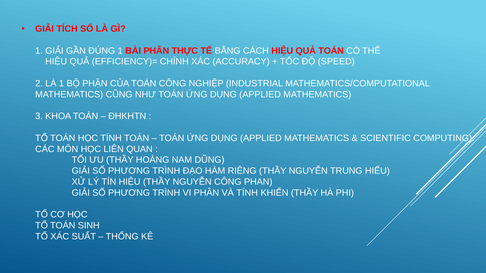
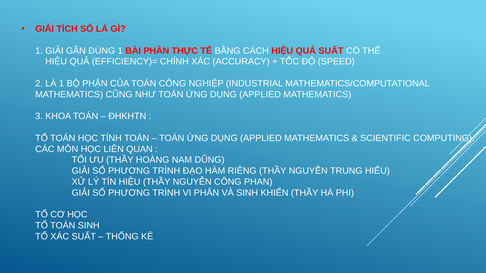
QUẢ TOÁN: TOÁN -> SUẤT
VÀ TÍNH: TÍNH -> SINH
